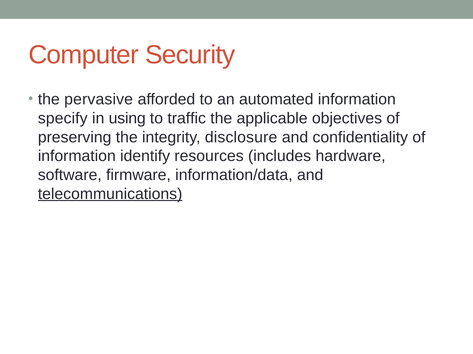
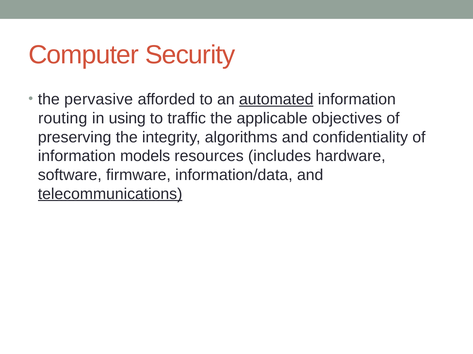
automated underline: none -> present
specify: specify -> routing
disclosure: disclosure -> algorithms
identify: identify -> models
